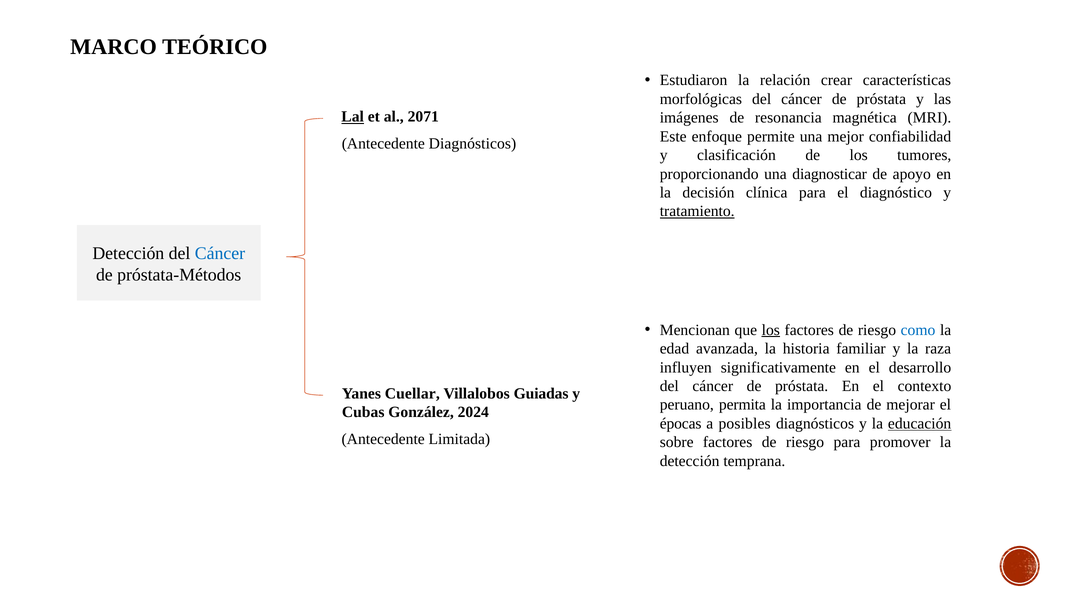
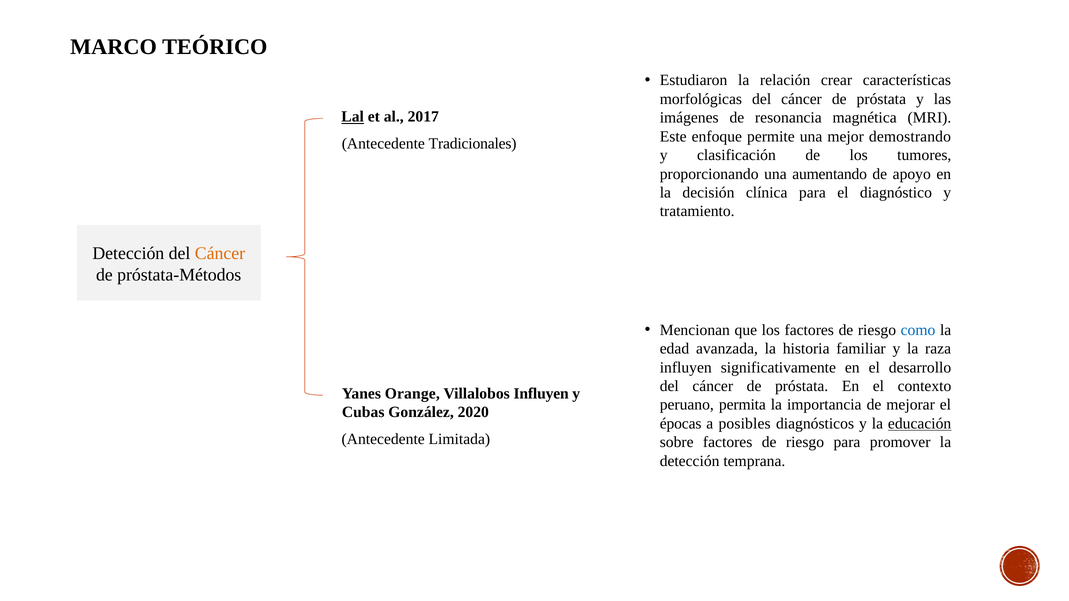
2071: 2071 -> 2017
confiabilidad: confiabilidad -> demostrando
Antecedente Diagnósticos: Diagnósticos -> Tradicionales
diagnosticar: diagnosticar -> aumentando
tratamiento underline: present -> none
Cáncer at (220, 253) colour: blue -> orange
los at (771, 330) underline: present -> none
Cuellar: Cuellar -> Orange
Villalobos Guiadas: Guiadas -> Influyen
2024: 2024 -> 2020
